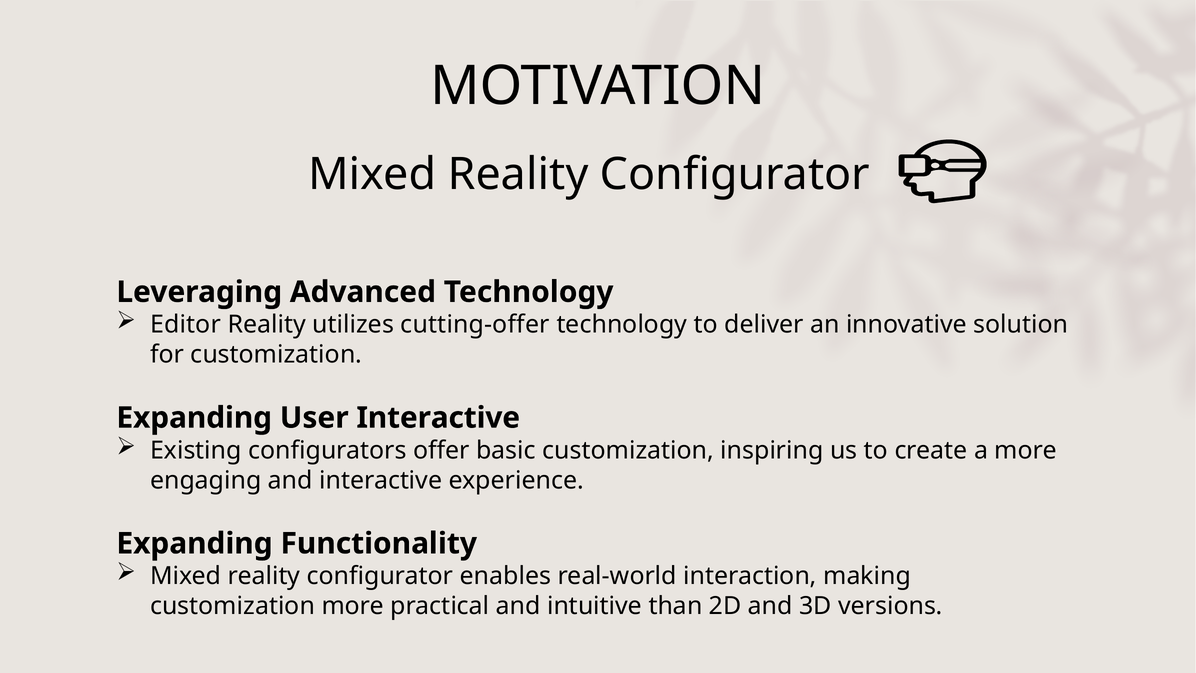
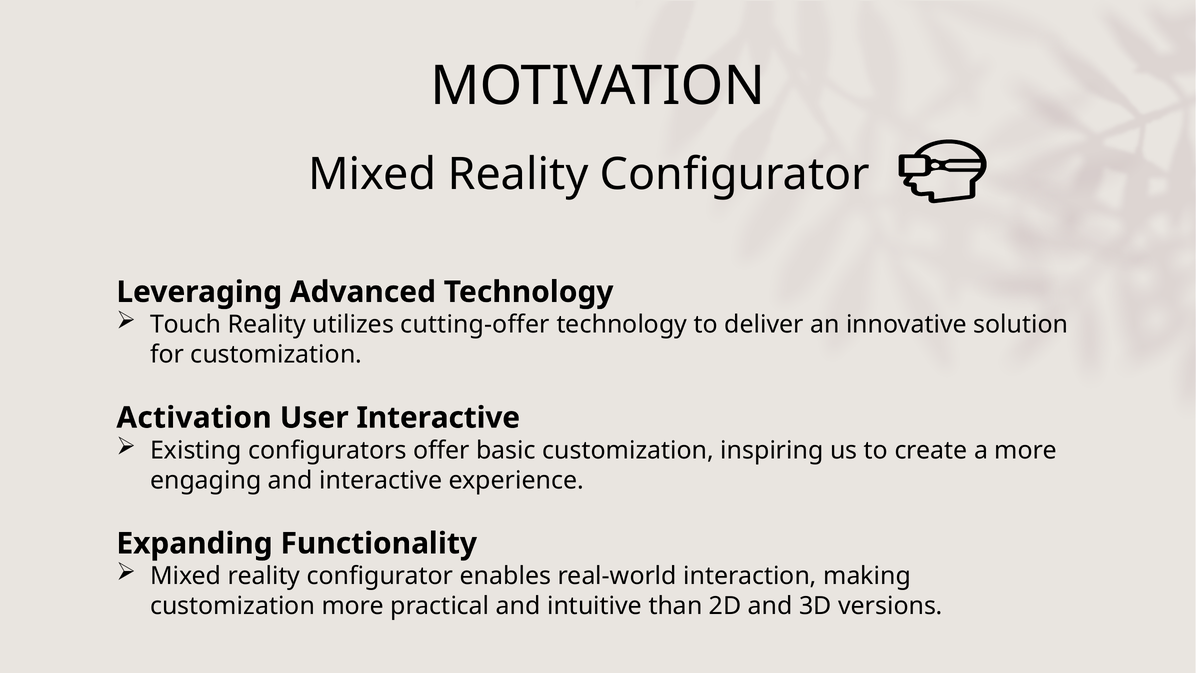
Editor: Editor -> Touch
Expanding at (194, 418): Expanding -> Activation
